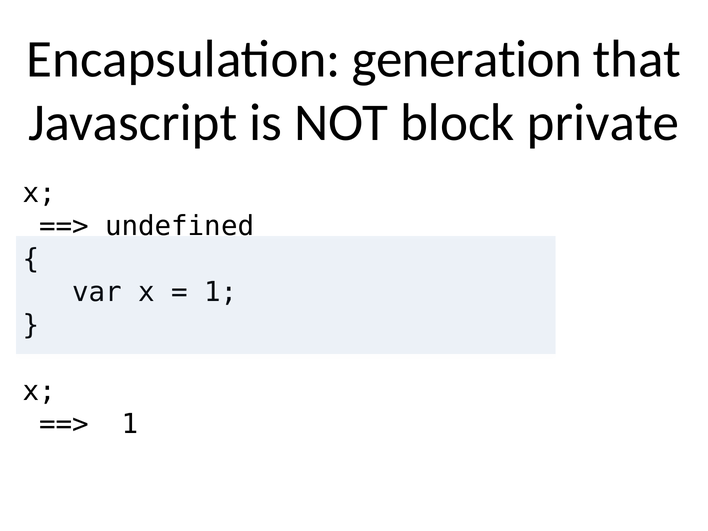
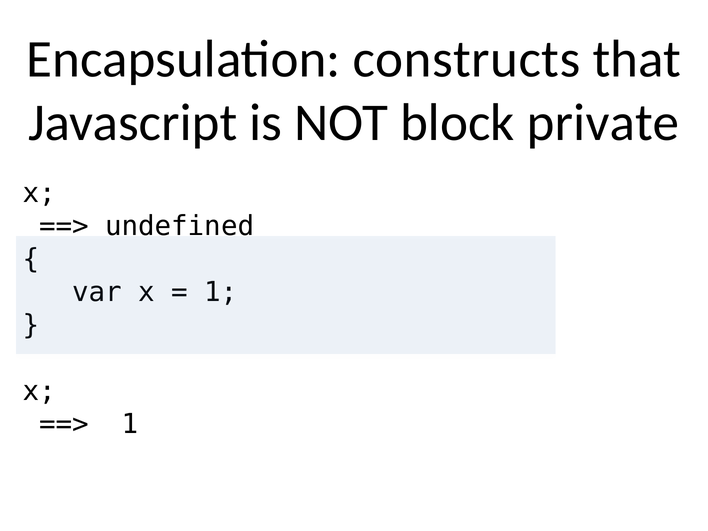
generation: generation -> constructs
